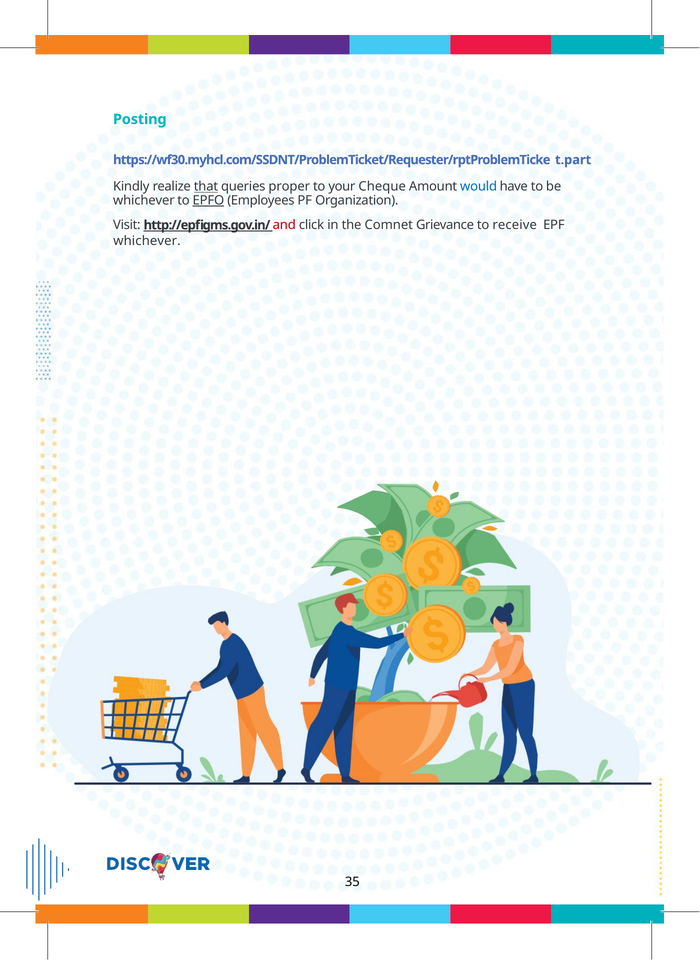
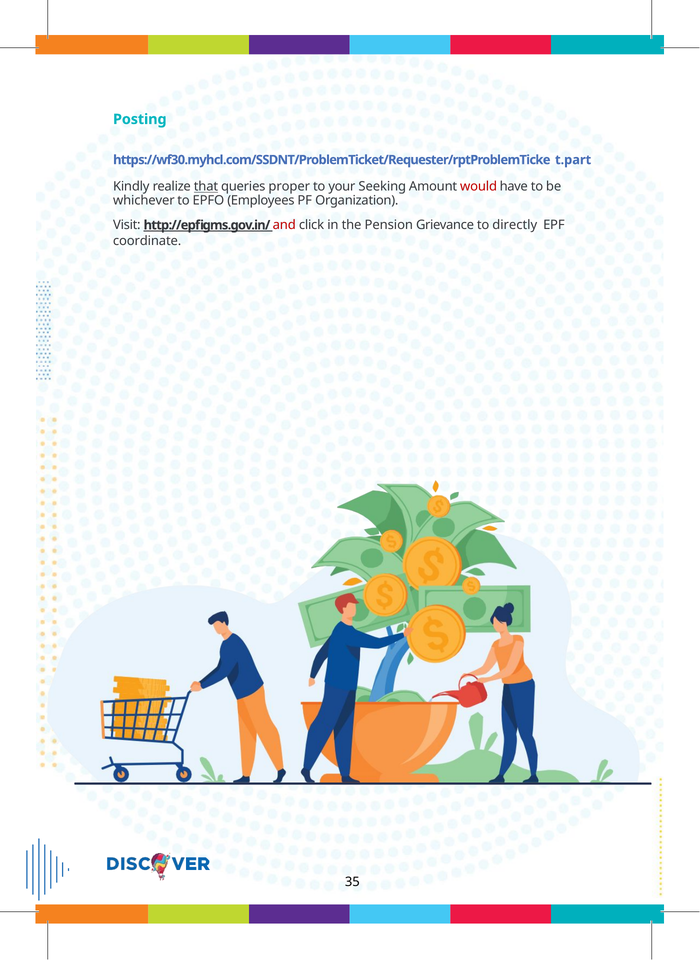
Cheque: Cheque -> Seeking
would colour: blue -> red
EPFO underline: present -> none
Comnet: Comnet -> Pension
receive: receive -> directly
whichever at (147, 241): whichever -> coordinate
